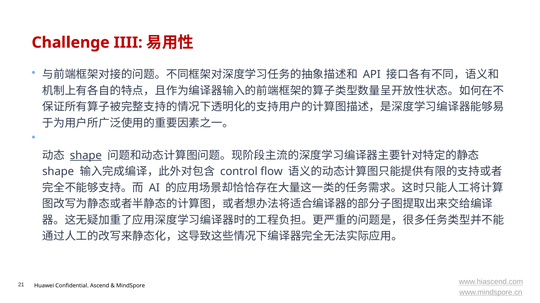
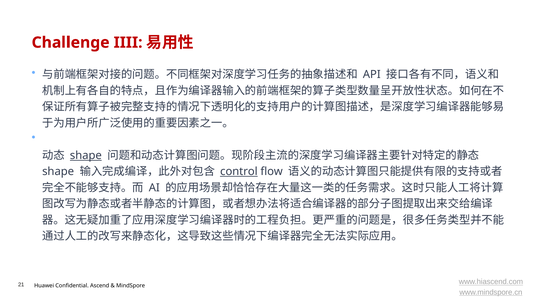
control underline: none -> present
